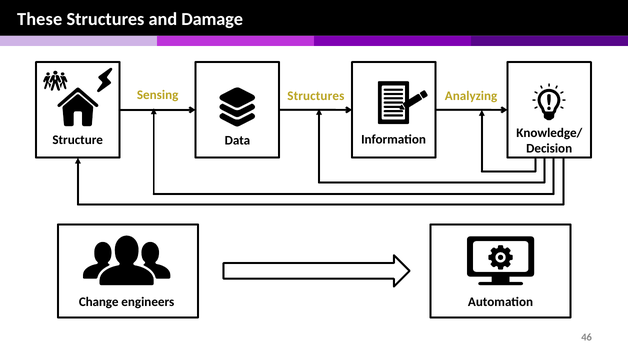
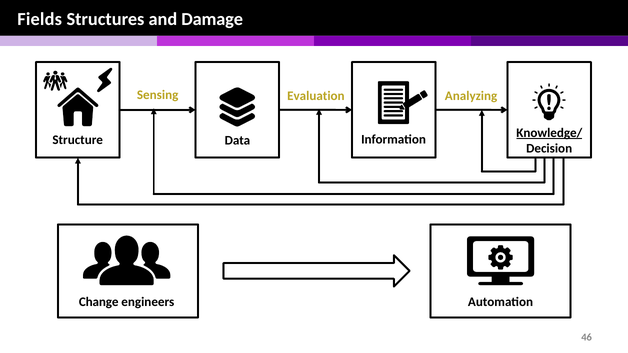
These: These -> Fields
Sensing Structures: Structures -> Evaluation
Knowledge/ underline: none -> present
